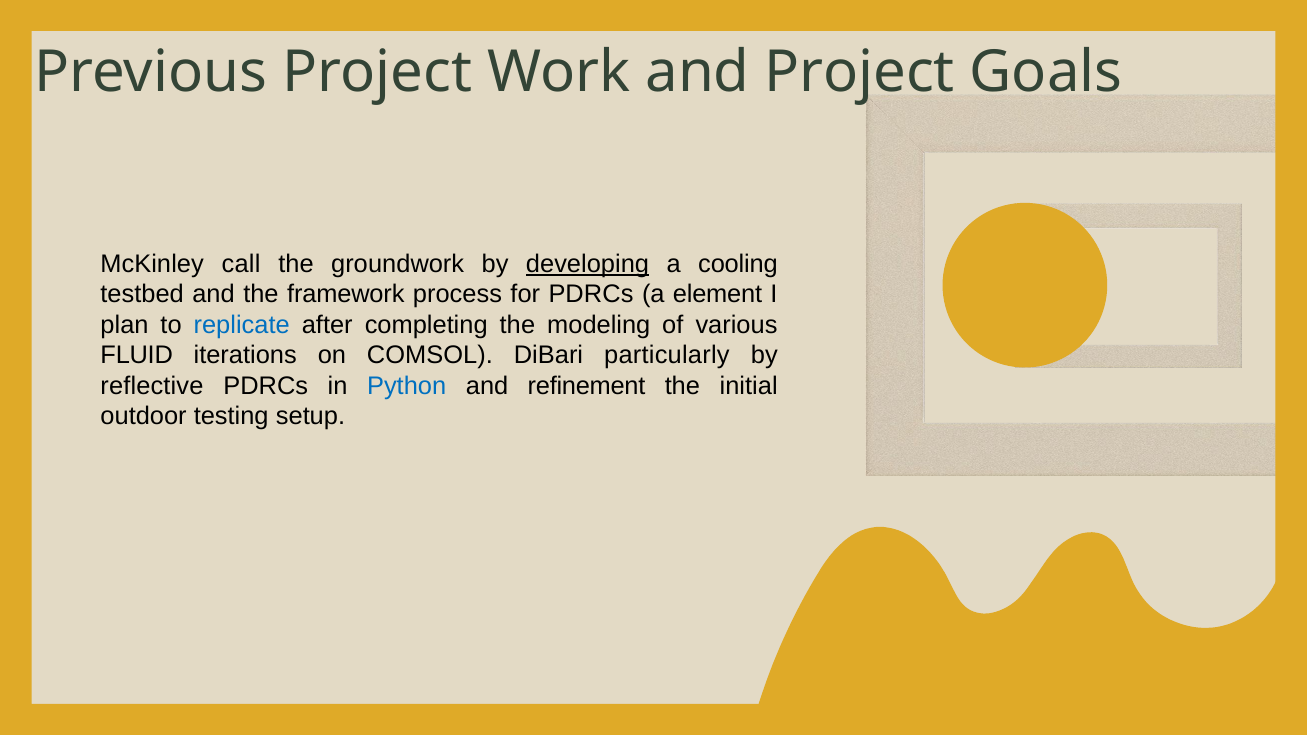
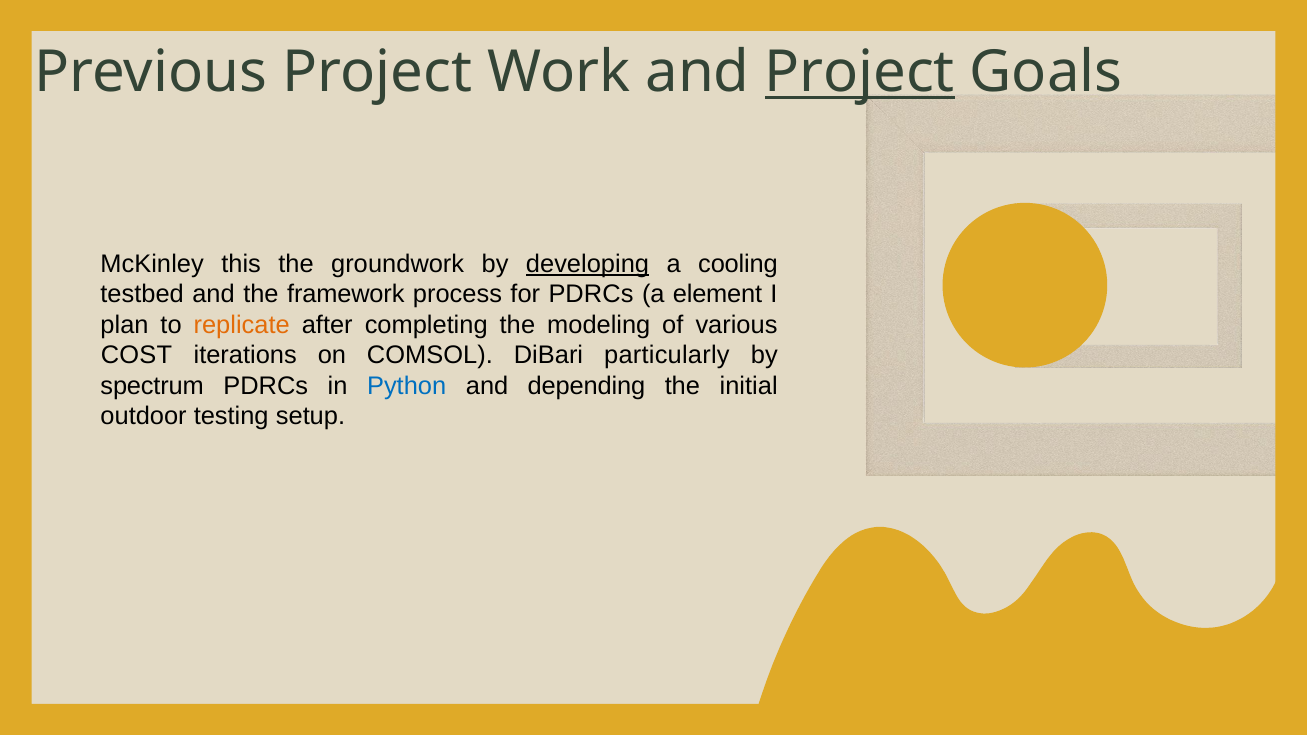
Project at (860, 72) underline: none -> present
call: call -> this
replicate colour: blue -> orange
FLUID: FLUID -> COST
reflective: reflective -> spectrum
refinement: refinement -> depending
